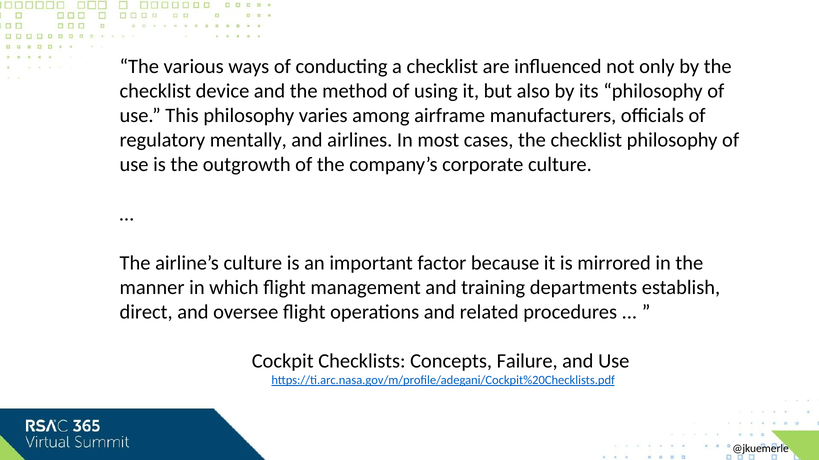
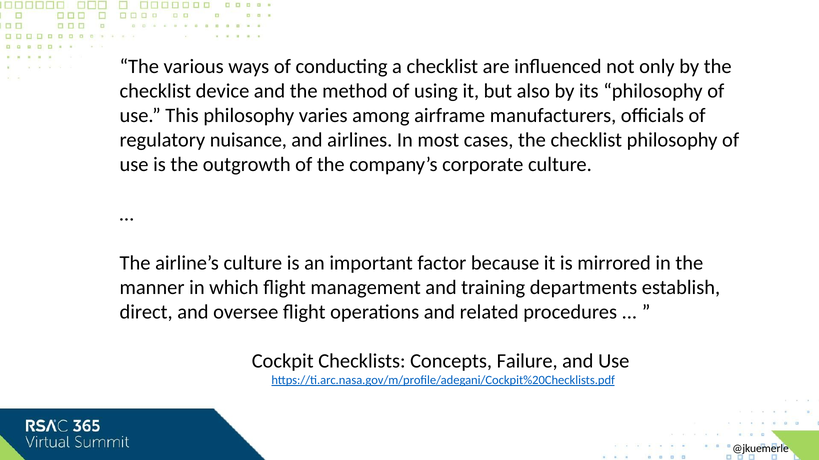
mentally: mentally -> nuisance
